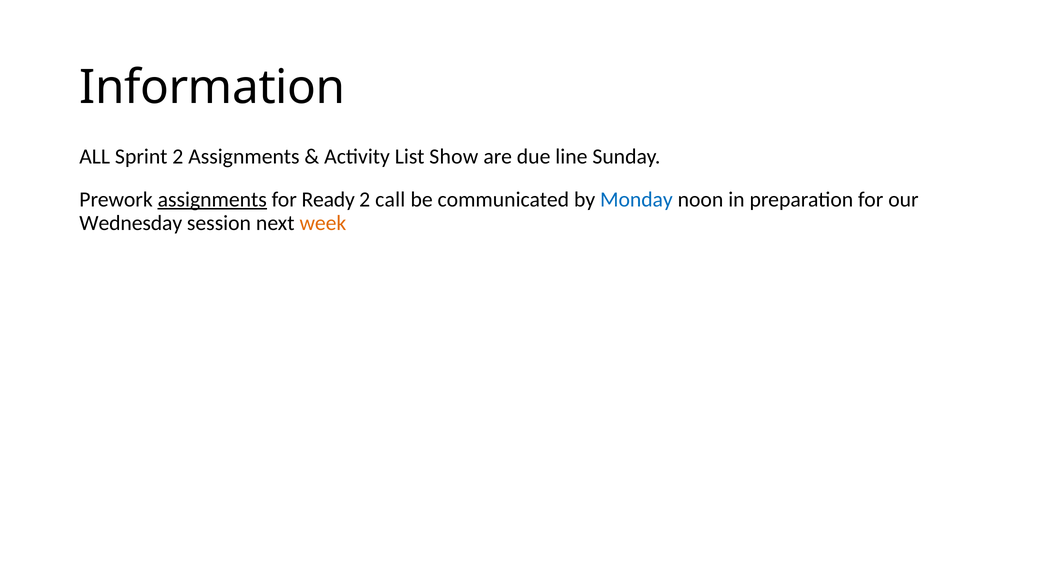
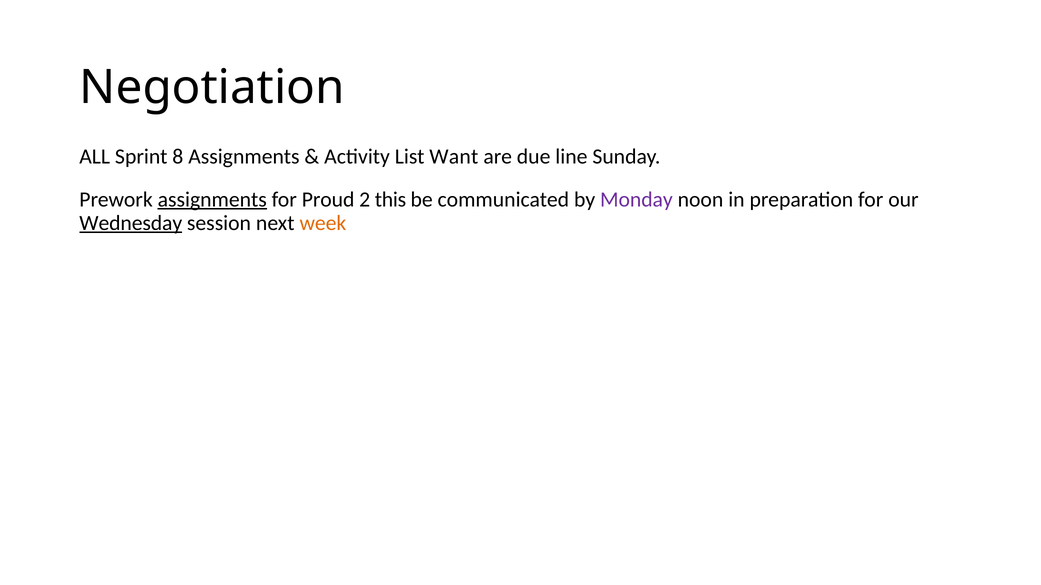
Information: Information -> Negotiation
Sprint 2: 2 -> 8
Show: Show -> Want
Ready: Ready -> Proud
call: call -> this
Monday colour: blue -> purple
Wednesday underline: none -> present
